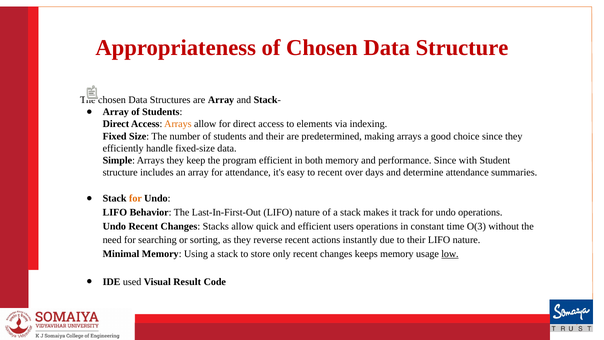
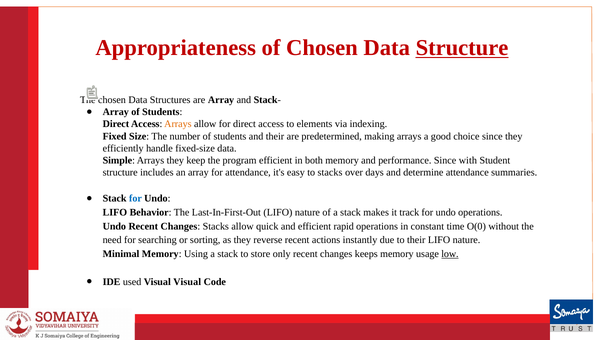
Structure at (462, 48) underline: none -> present
to recent: recent -> stacks
for at (136, 198) colour: orange -> blue
users: users -> rapid
O(3: O(3 -> O(0
Visual Result: Result -> Visual
